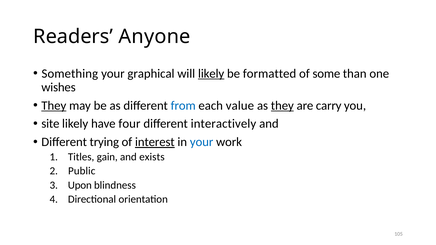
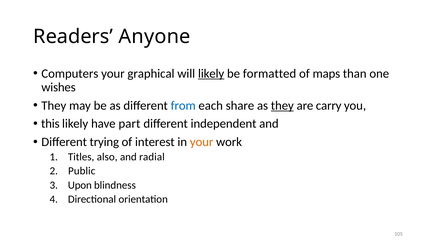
Something: Something -> Computers
some: some -> maps
They at (54, 106) underline: present -> none
value: value -> share
site: site -> this
four: four -> part
interactively: interactively -> independent
interest underline: present -> none
your at (202, 142) colour: blue -> orange
gain: gain -> also
exists: exists -> radial
